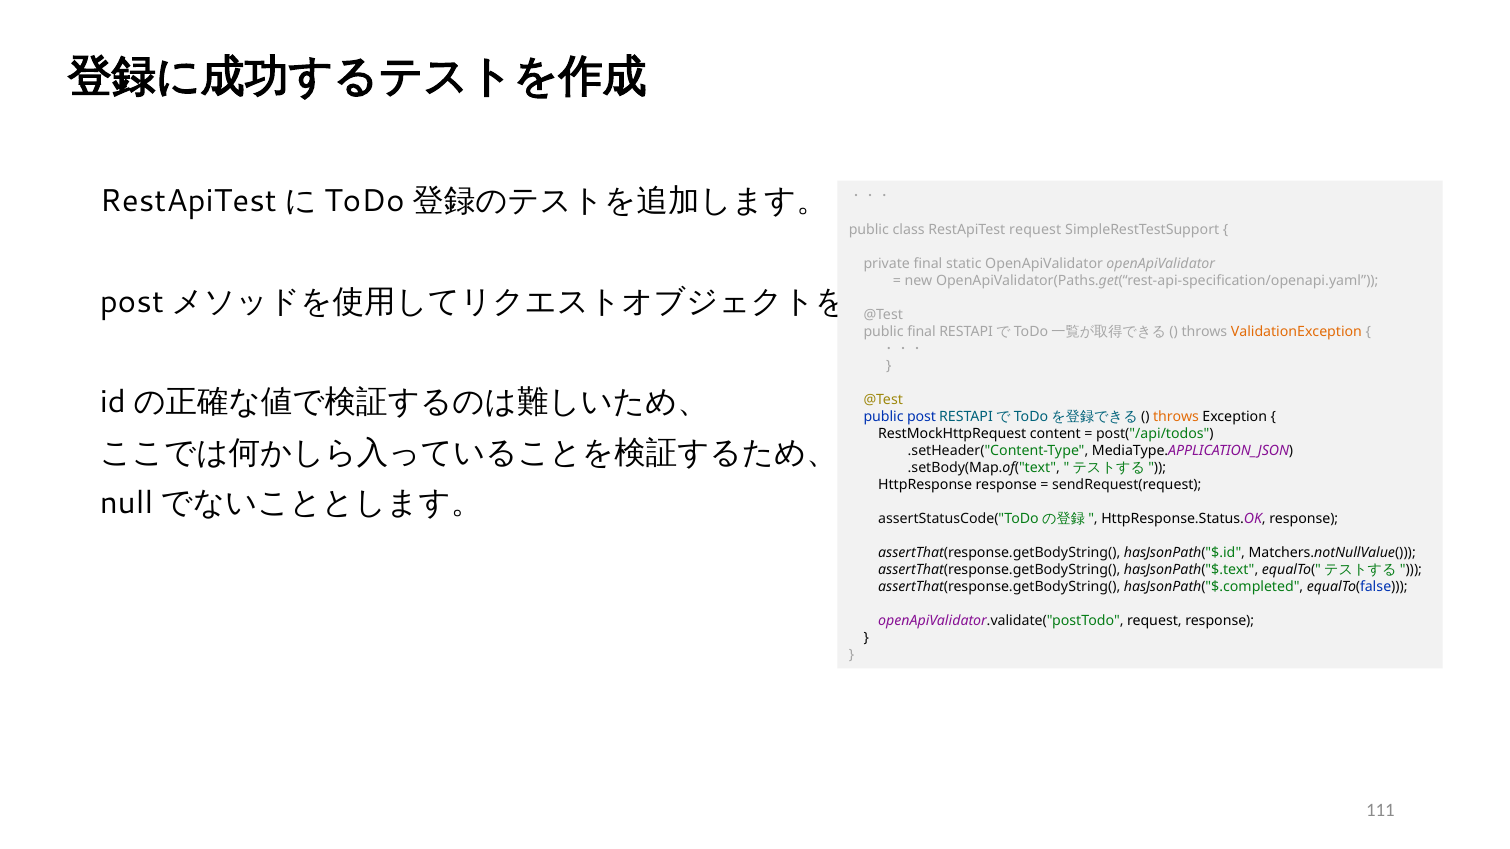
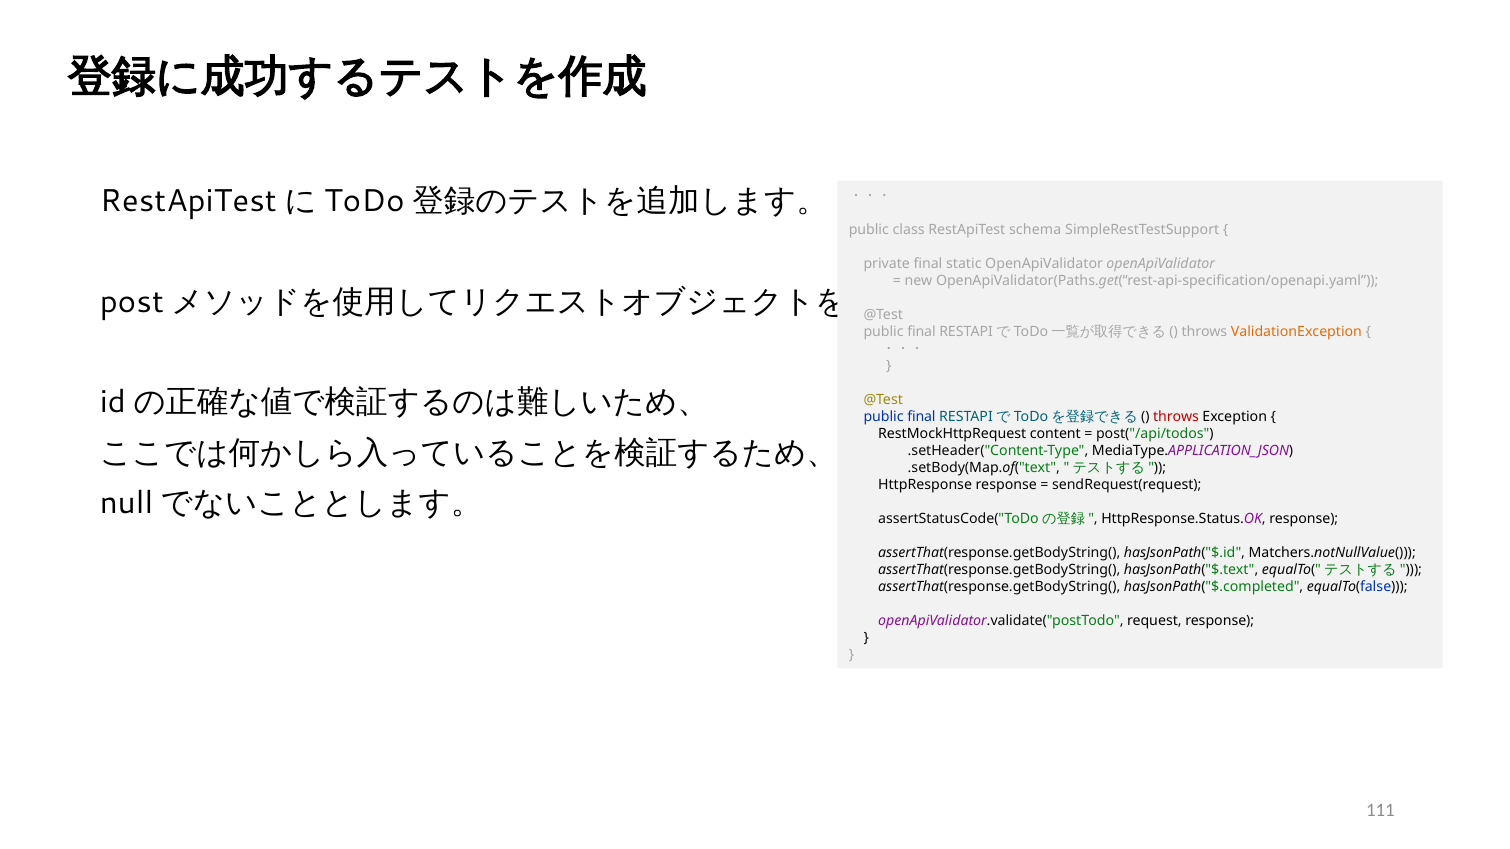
RestApiTest request: request -> schema
post at (921, 417): post -> final
throws at (1176, 417) colour: orange -> red
